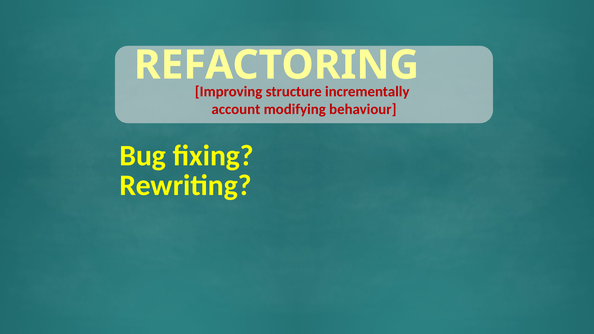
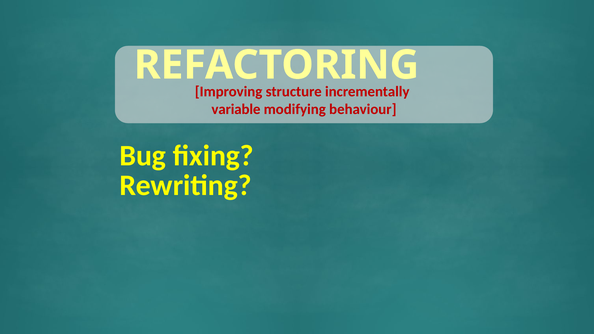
account: account -> variable
